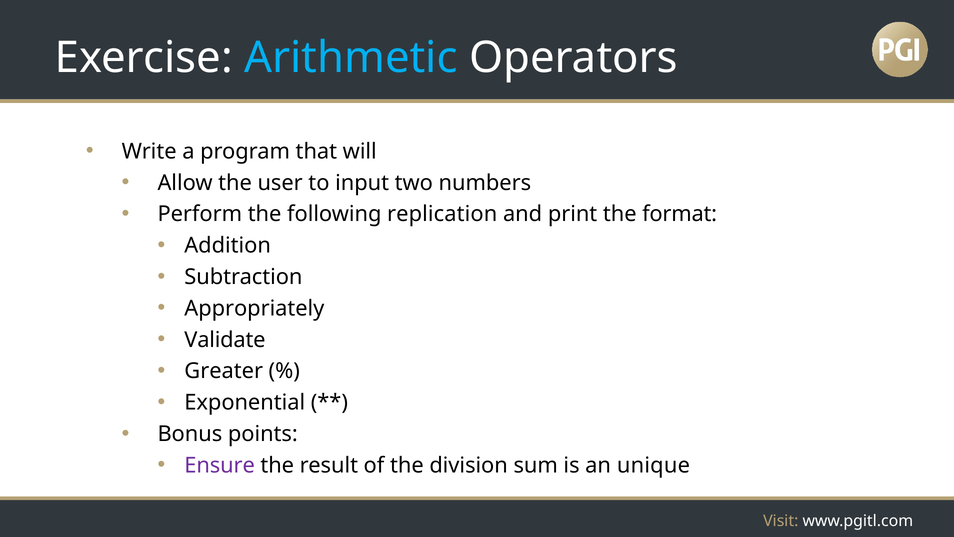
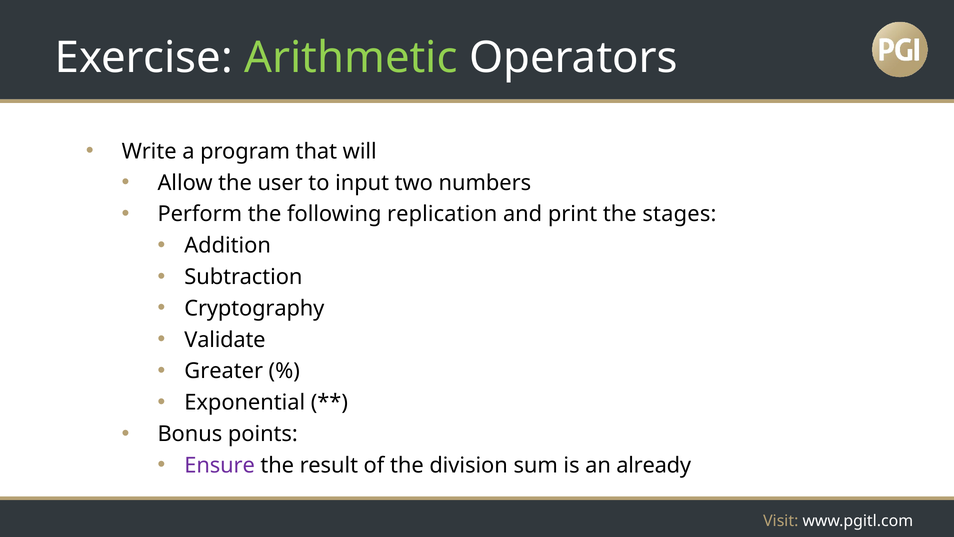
Arithmetic colour: light blue -> light green
format: format -> stages
Appropriately: Appropriately -> Cryptography
unique: unique -> already
